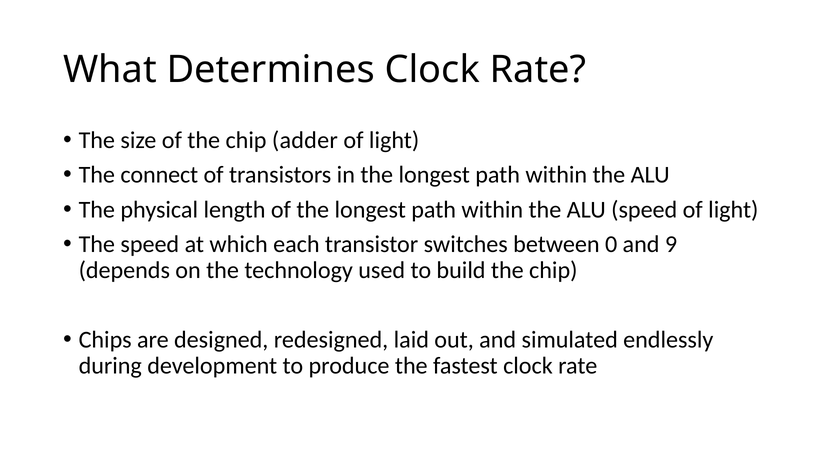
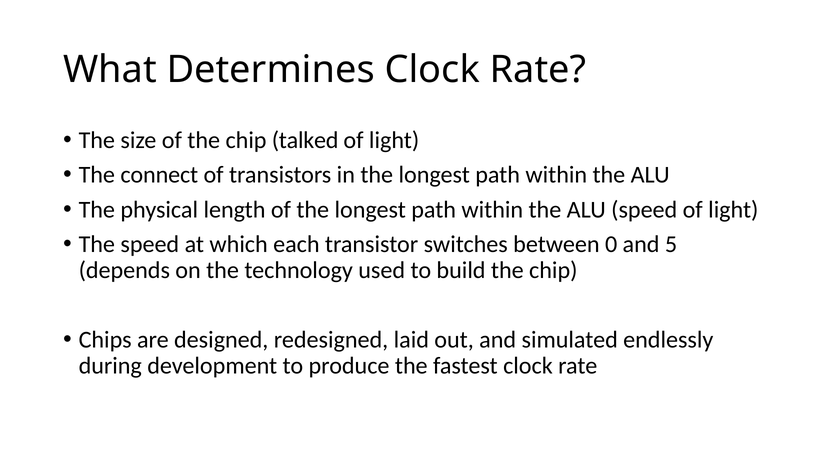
adder: adder -> talked
9: 9 -> 5
